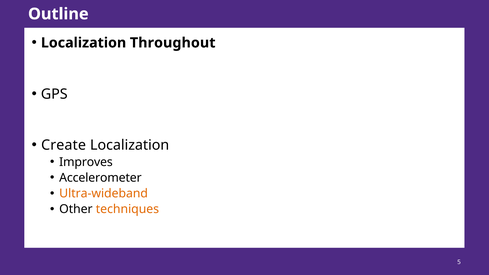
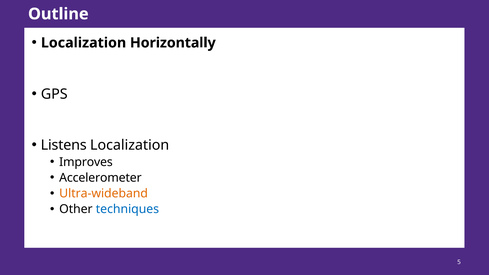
Throughout: Throughout -> Horizontally
Create: Create -> Listens
techniques colour: orange -> blue
